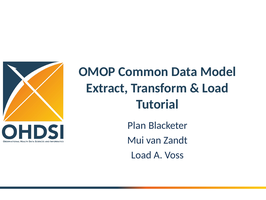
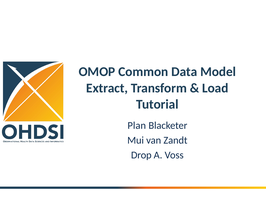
Load at (141, 155): Load -> Drop
